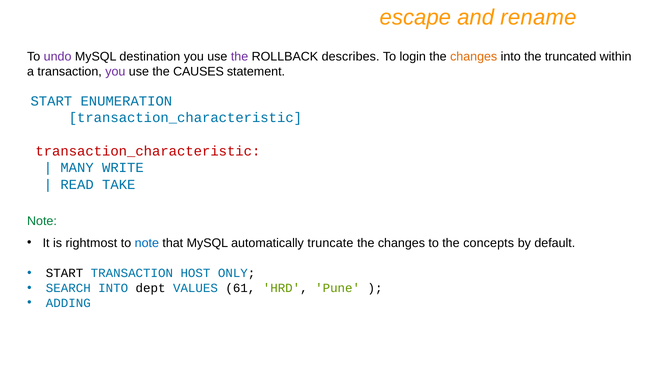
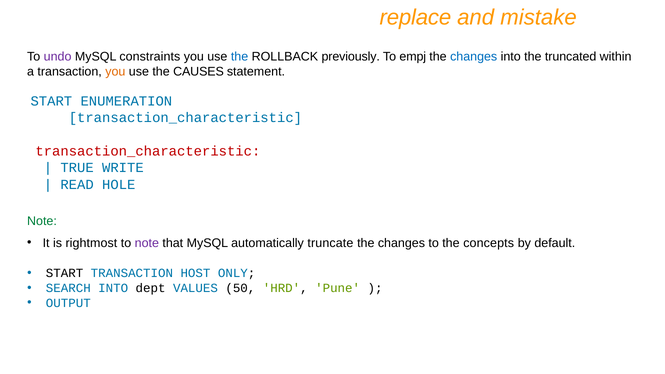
escape: escape -> replace
rename: rename -> mistake
destination: destination -> constraints
the at (240, 57) colour: purple -> blue
describes: describes -> previously
login: login -> empj
changes at (474, 57) colour: orange -> blue
you at (115, 71) colour: purple -> orange
MANY: MANY -> TRUE
TAKE: TAKE -> HOLE
note at (147, 243) colour: blue -> purple
61: 61 -> 50
ADDING: ADDING -> OUTPUT
